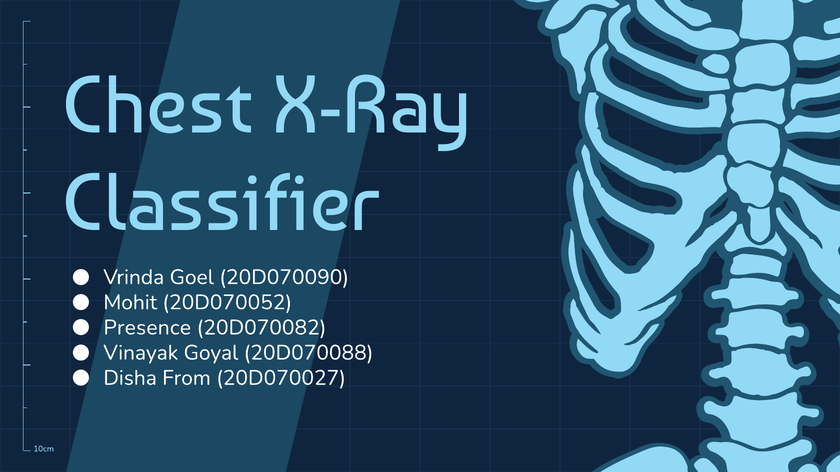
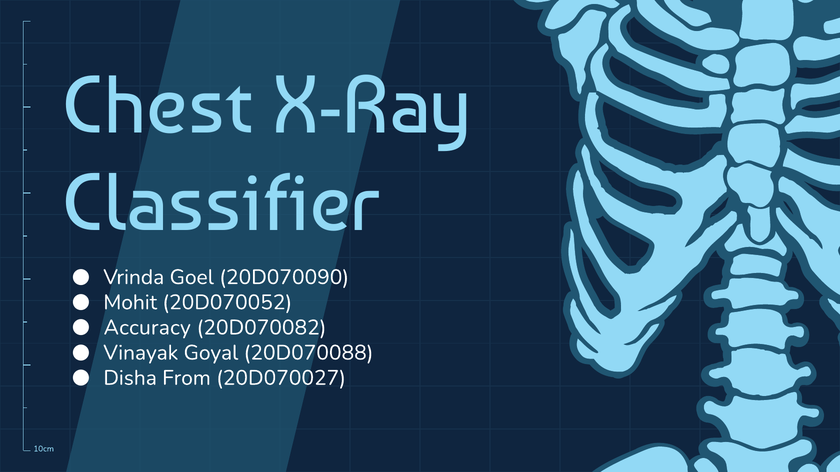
Presence: Presence -> Accuracy
